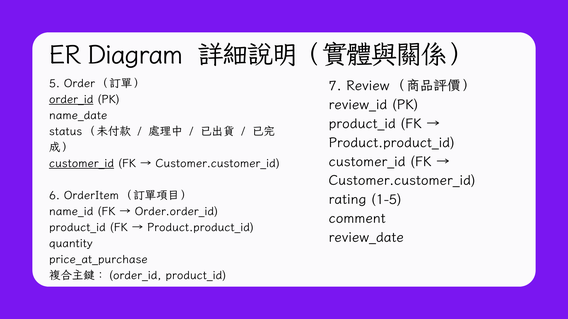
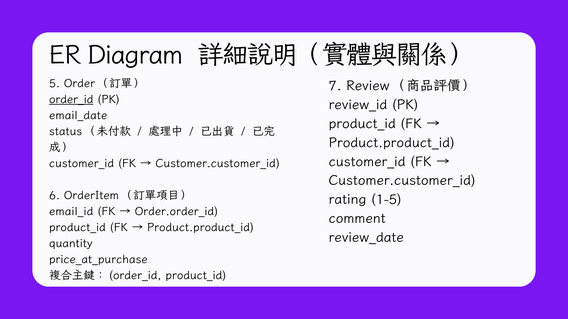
name_date: name_date -> email_date
customer_id at (82, 164) underline: present -> none
name_id: name_id -> email_id
